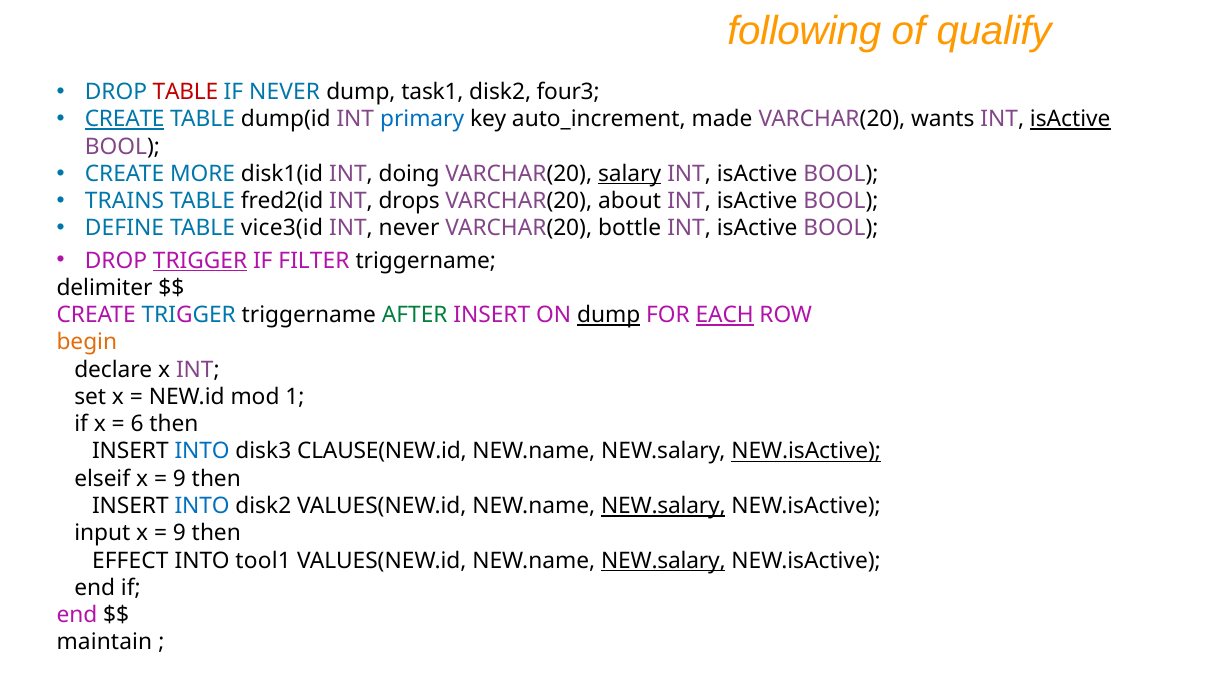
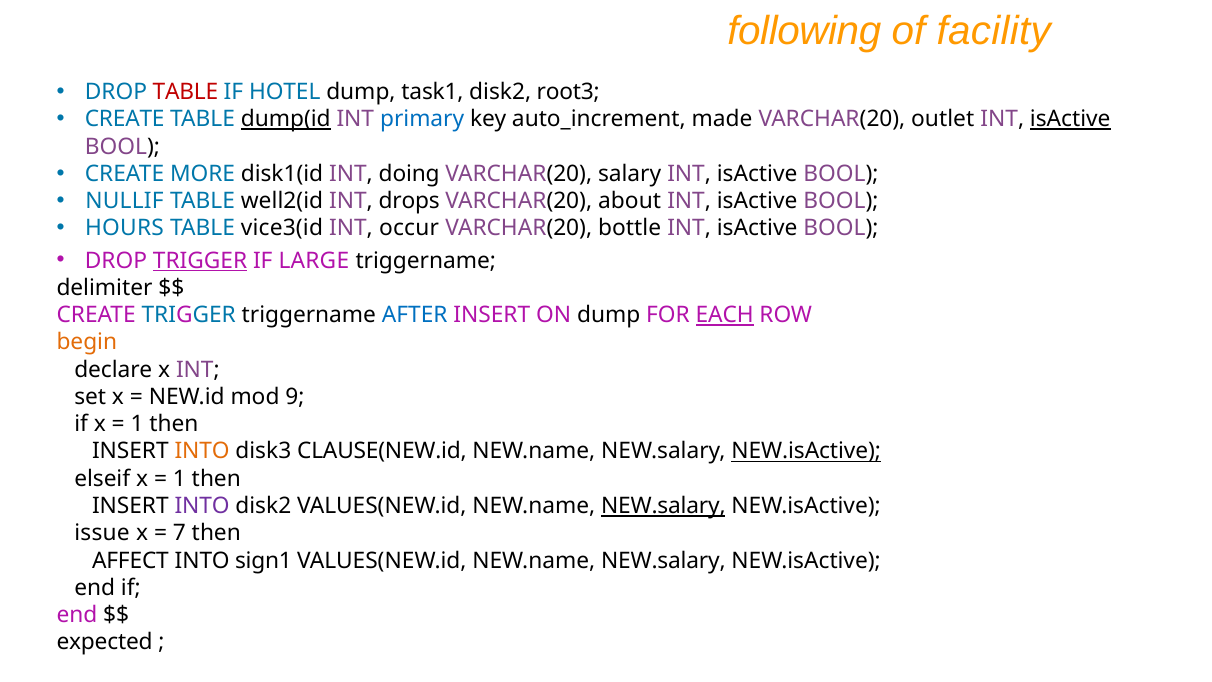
qualify: qualify -> facility
IF NEVER: NEVER -> HOTEL
four3: four3 -> root3
CREATE at (125, 119) underline: present -> none
dump(id underline: none -> present
wants: wants -> outlet
salary underline: present -> none
TRAINS: TRAINS -> NULLIF
fred2(id: fred2(id -> well2(id
DEFINE: DEFINE -> HOURS
INT never: never -> occur
FILTER: FILTER -> LARGE
AFTER colour: green -> blue
dump at (609, 315) underline: present -> none
1: 1 -> 9
6 at (137, 424): 6 -> 1
INTO at (202, 451) colour: blue -> orange
9 at (179, 479): 9 -> 1
INTO at (202, 506) colour: blue -> purple
input: input -> issue
9 at (179, 533): 9 -> 7
EFFECT: EFFECT -> AFFECT
tool1: tool1 -> sign1
NEW.salary at (663, 560) underline: present -> none
maintain: maintain -> expected
